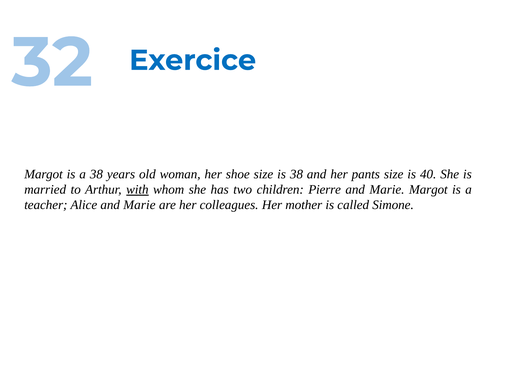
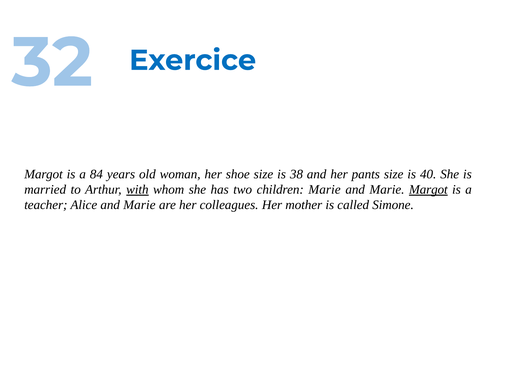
a 38: 38 -> 84
children Pierre: Pierre -> Marie
Margot at (428, 190) underline: none -> present
